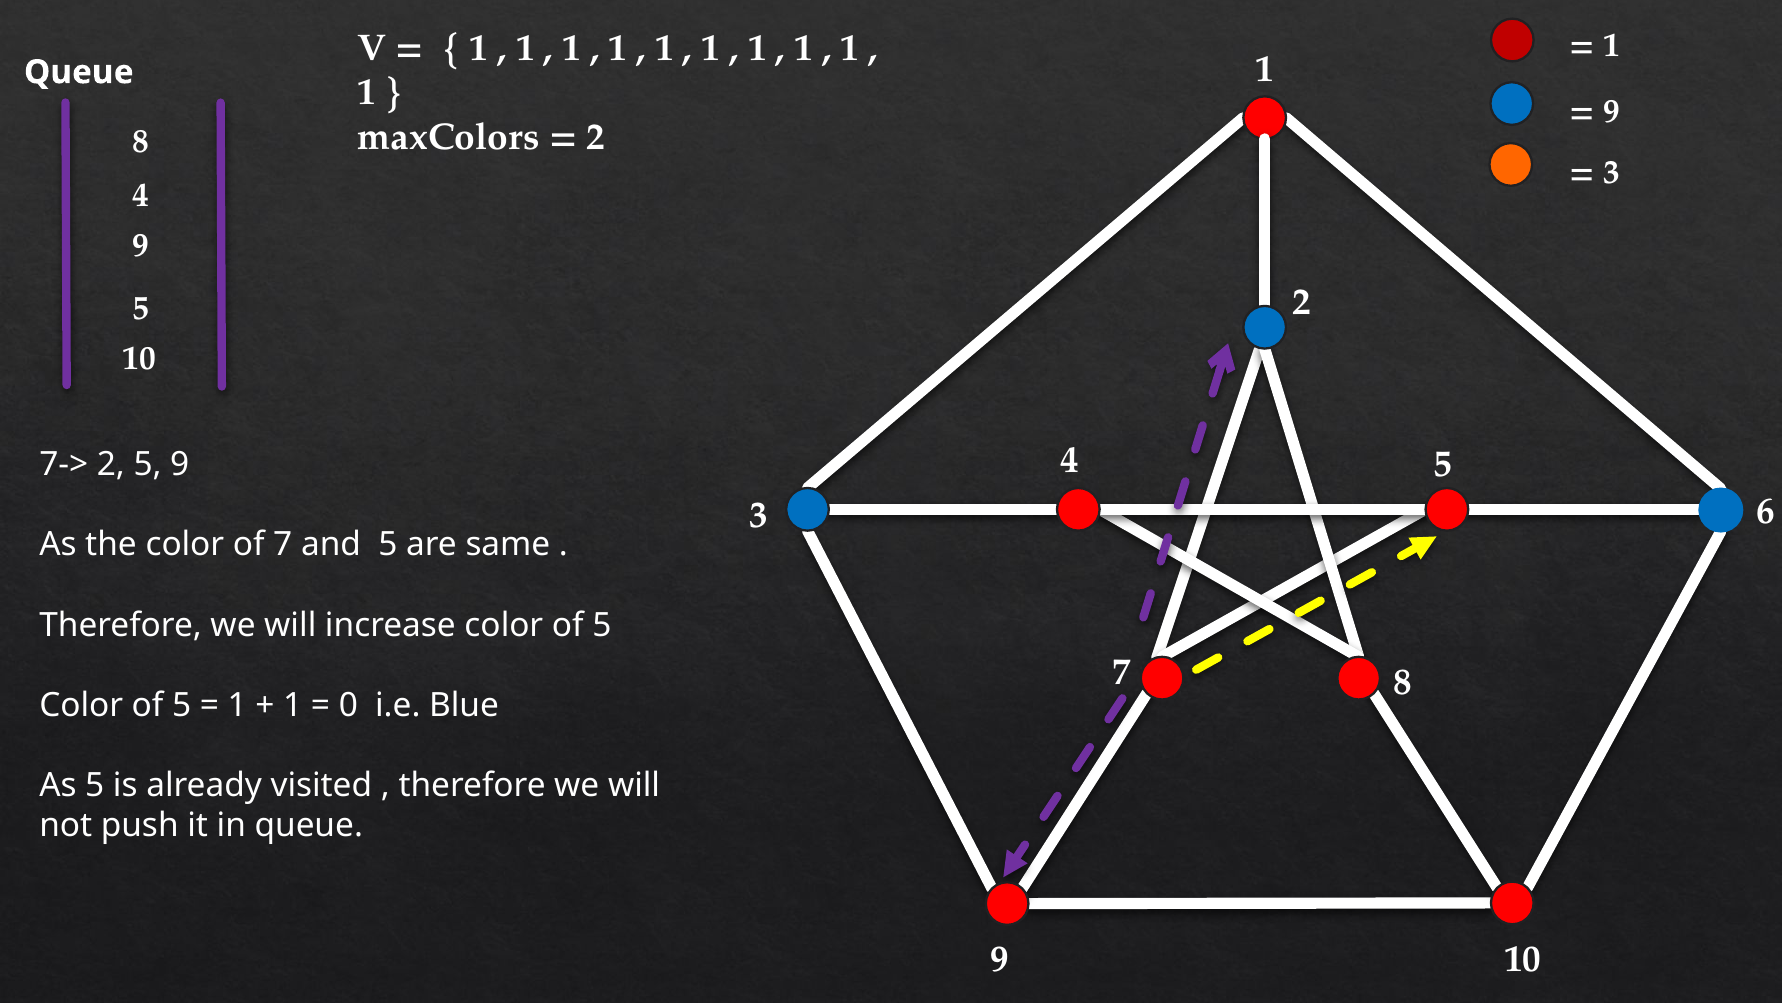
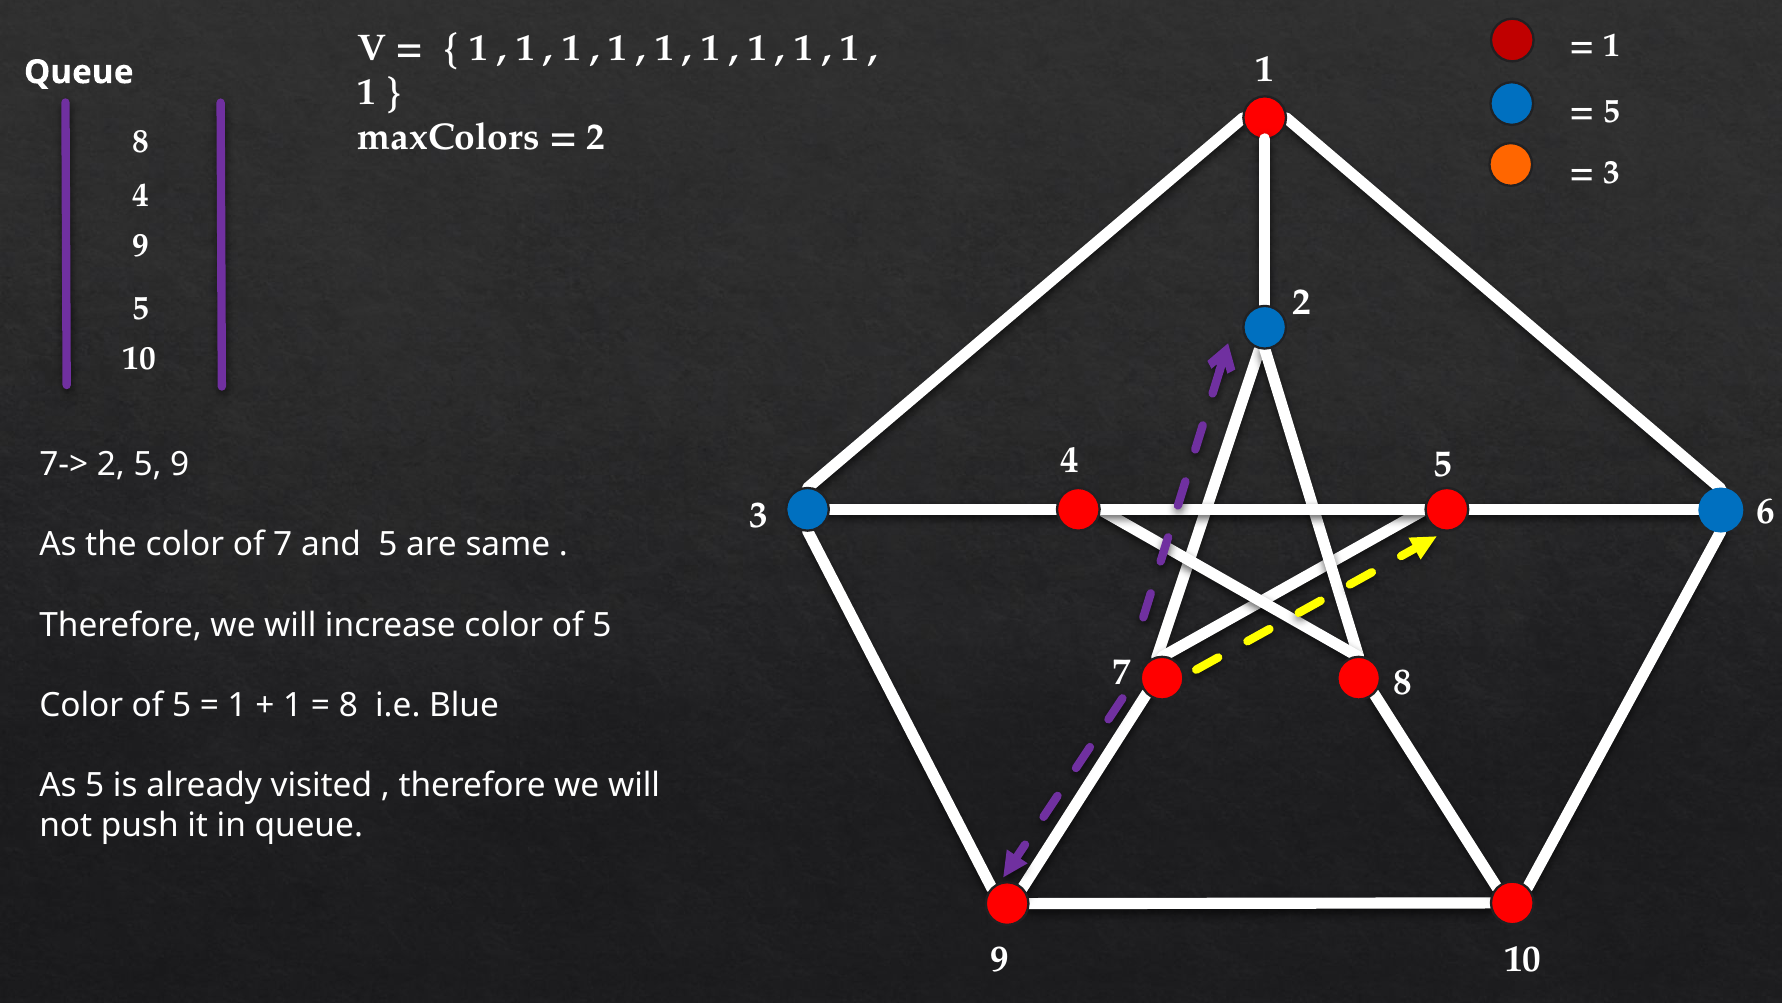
9 at (1612, 112): 9 -> 5
0 at (348, 705): 0 -> 8
